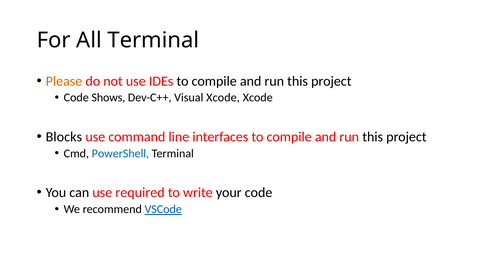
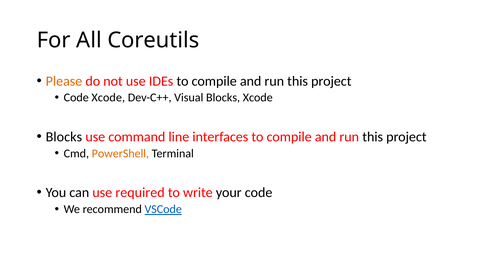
All Terminal: Terminal -> Coreutils
Code Shows: Shows -> Xcode
Visual Xcode: Xcode -> Blocks
PowerShell colour: blue -> orange
